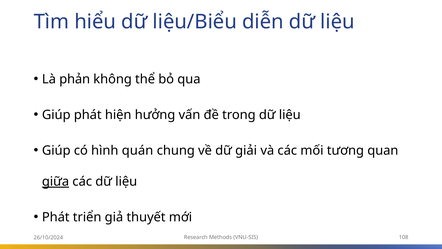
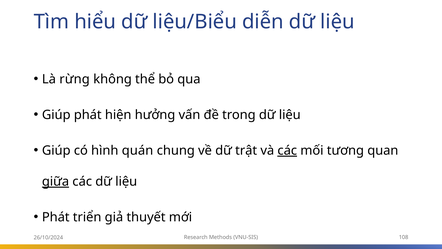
phản: phản -> rừng
giải: giải -> trật
các at (287, 150) underline: none -> present
